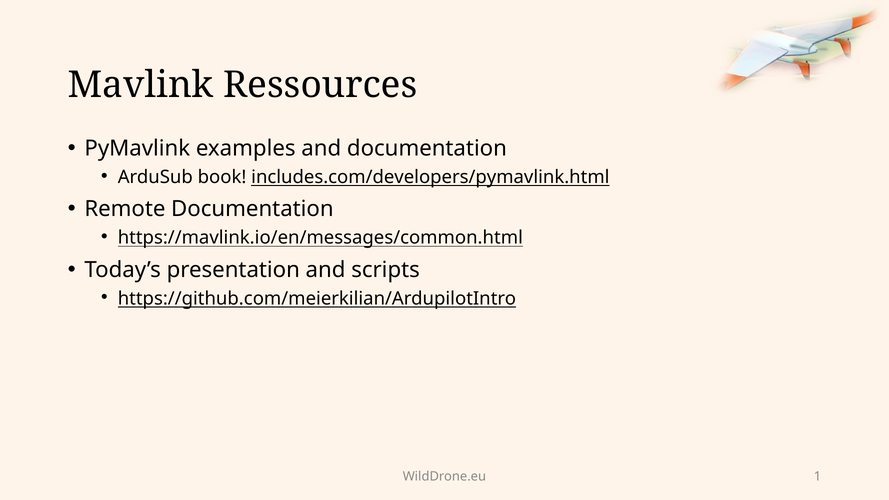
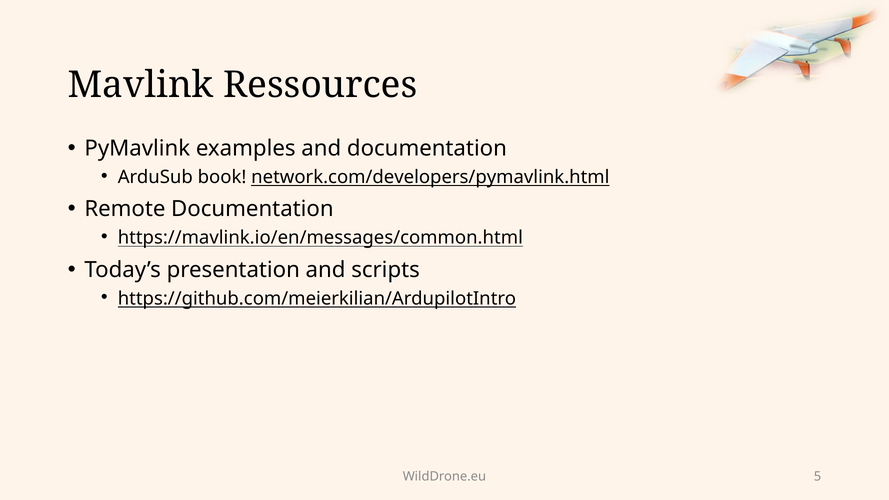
includes.com/developers/pymavlink.html: includes.com/developers/pymavlink.html -> network.com/developers/pymavlink.html
1: 1 -> 5
